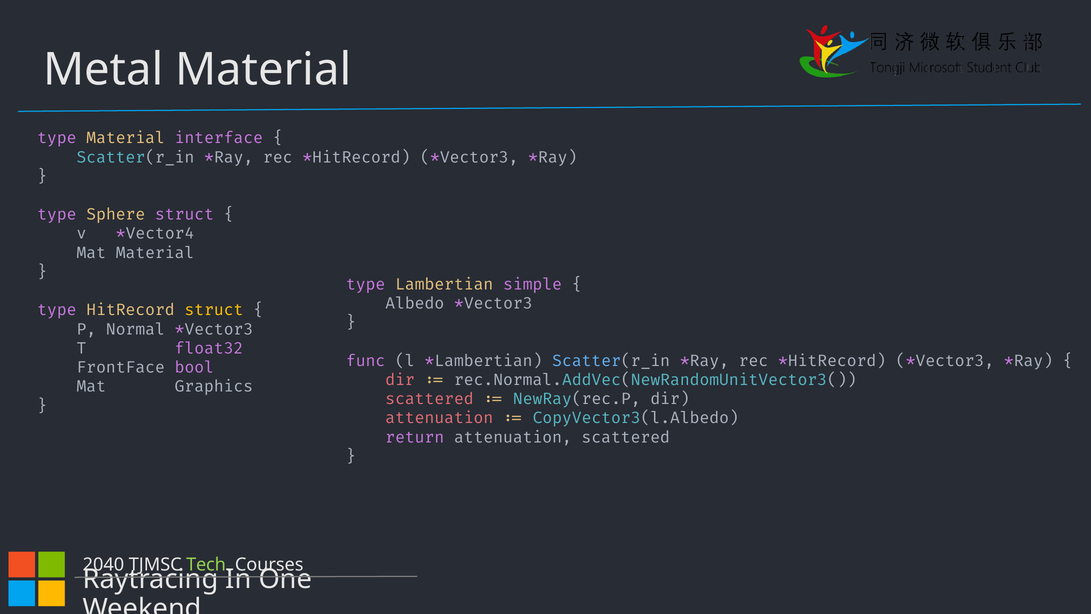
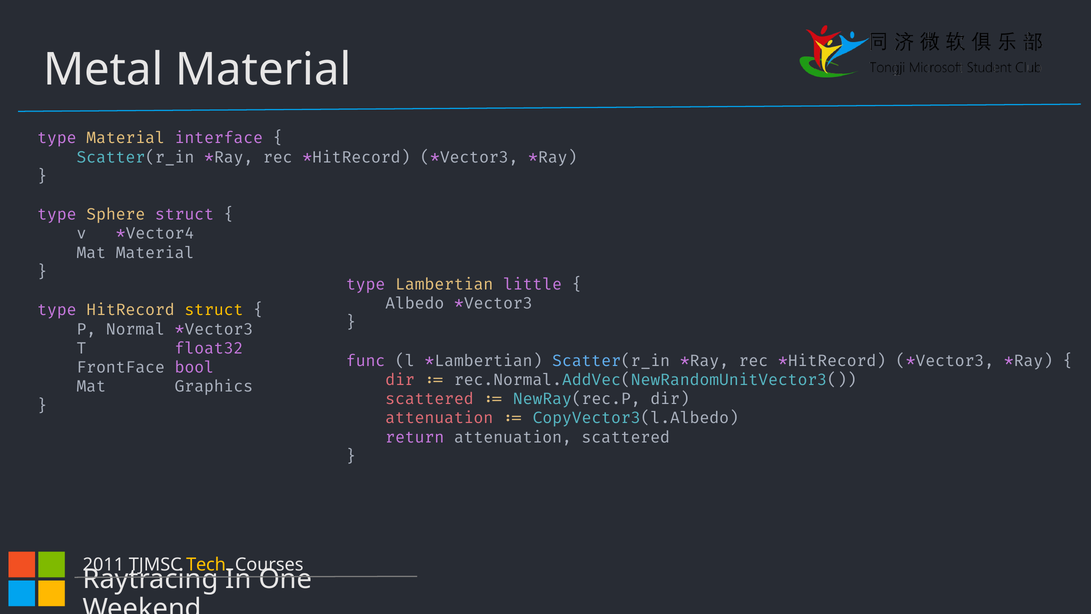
simple: simple -> little
2040: 2040 -> 2011
Tech colour: light green -> yellow
